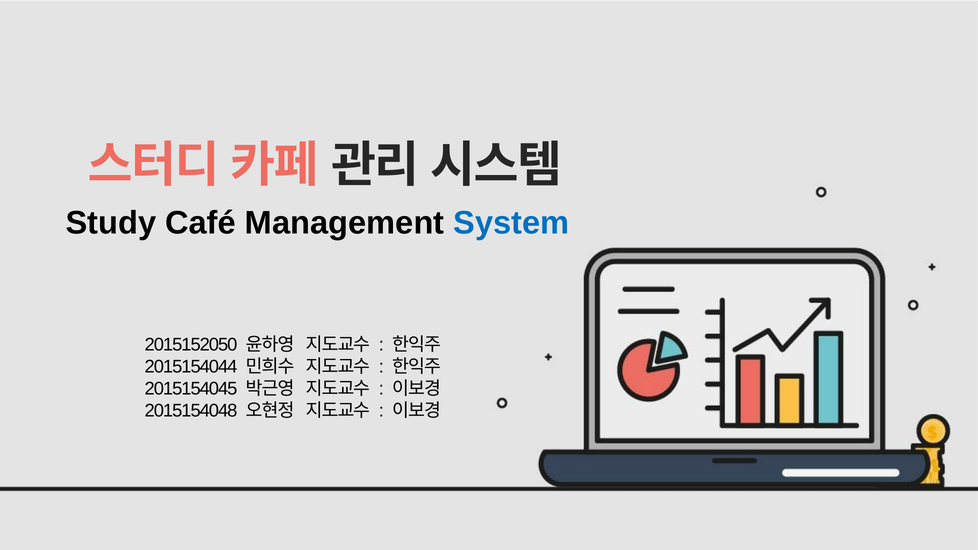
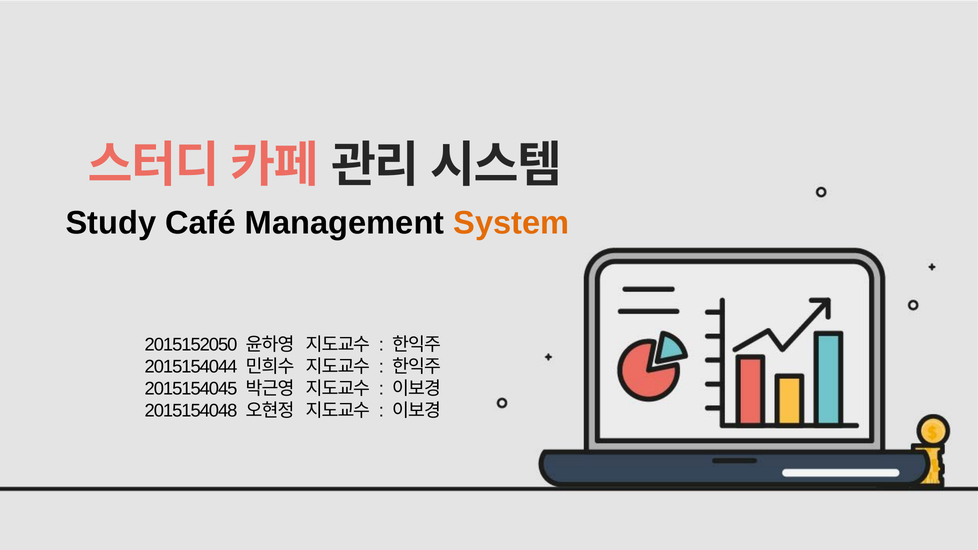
System colour: blue -> orange
